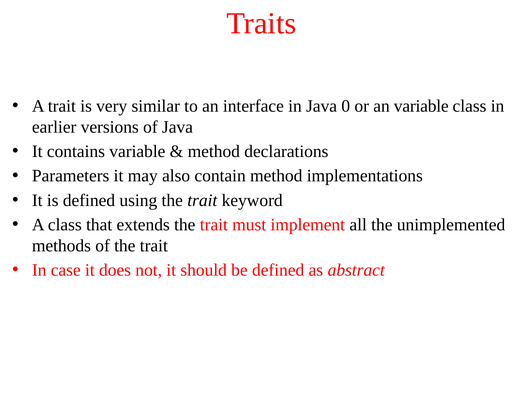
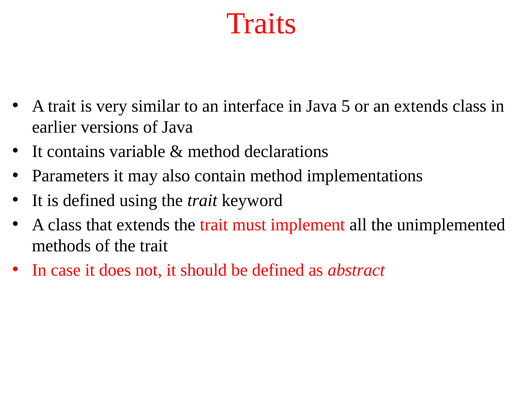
0: 0 -> 5
an variable: variable -> extends
